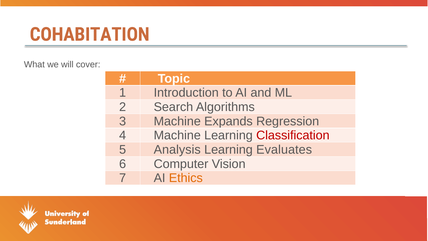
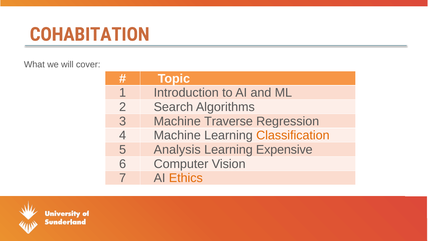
Expands: Expands -> Traverse
Classification colour: red -> orange
Evaluates: Evaluates -> Expensive
